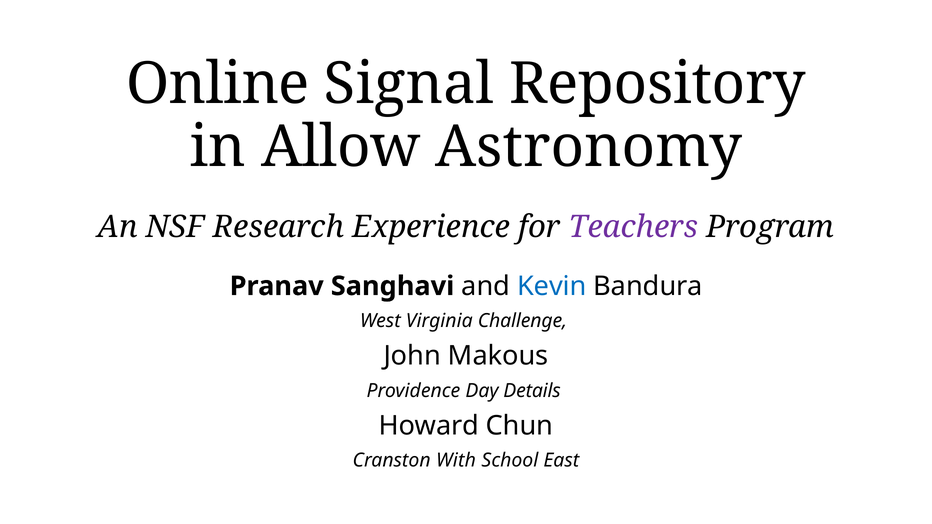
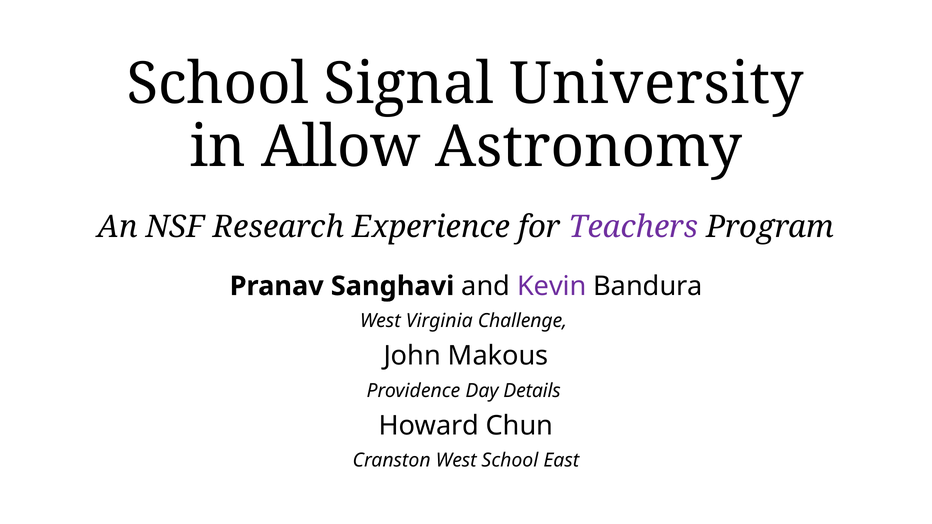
Online at (218, 84): Online -> School
Repository: Repository -> University
Kevin colour: blue -> purple
Cranston With: With -> West
